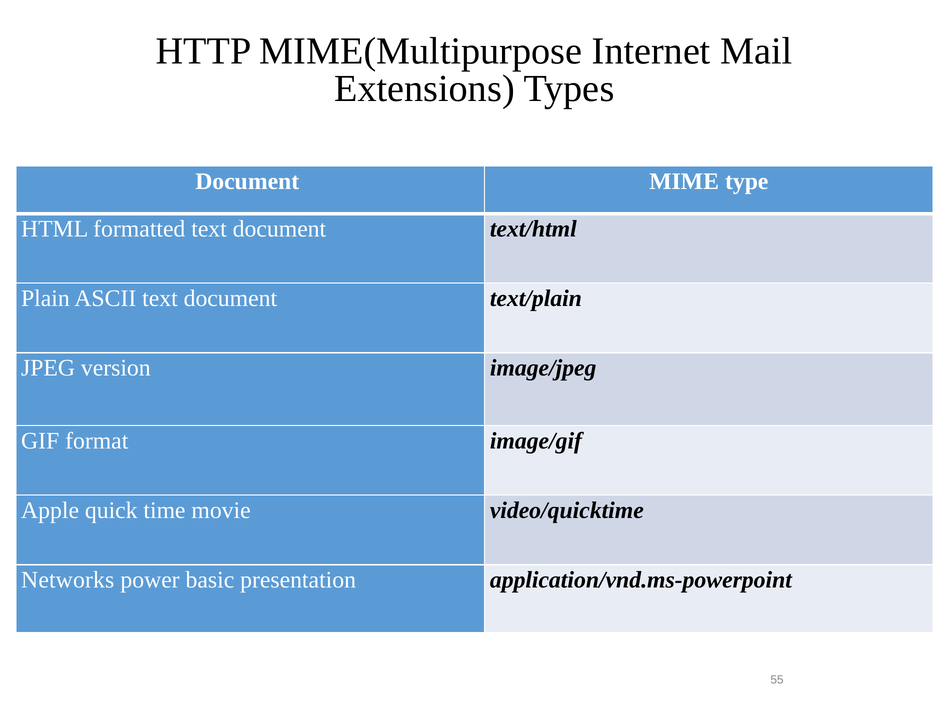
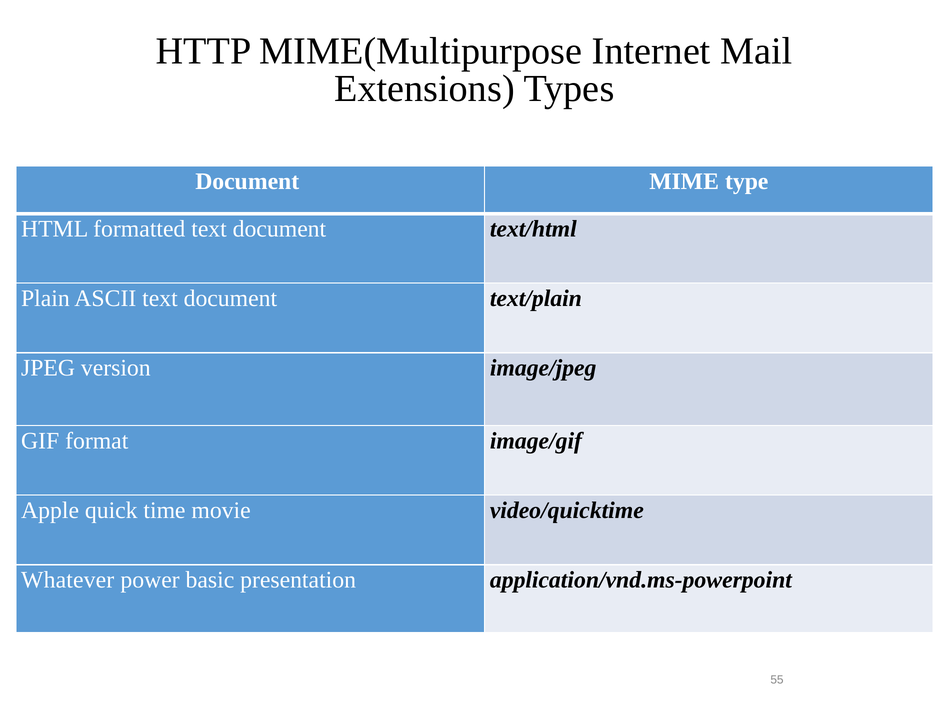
Networks: Networks -> Whatever
